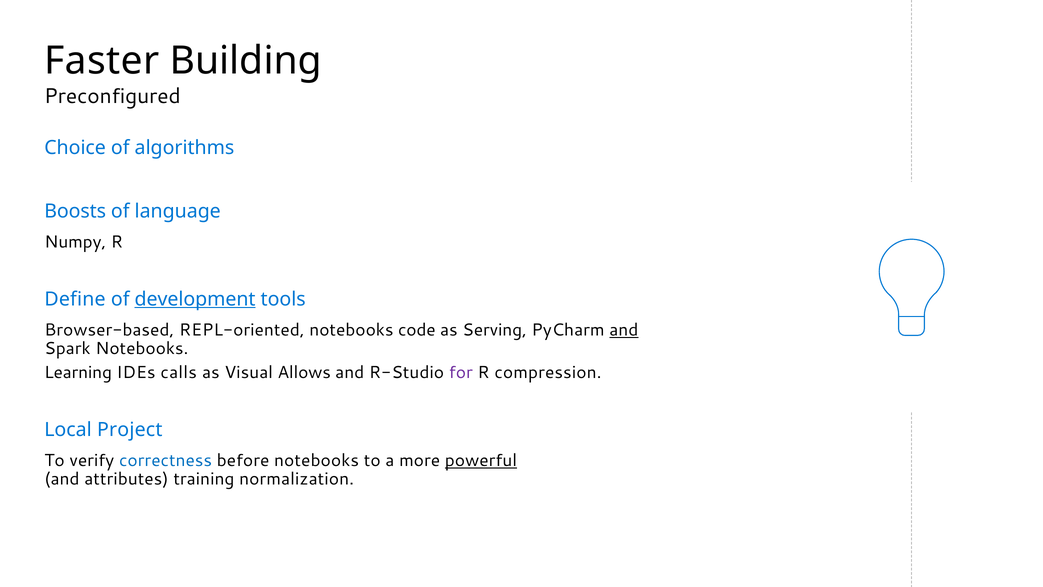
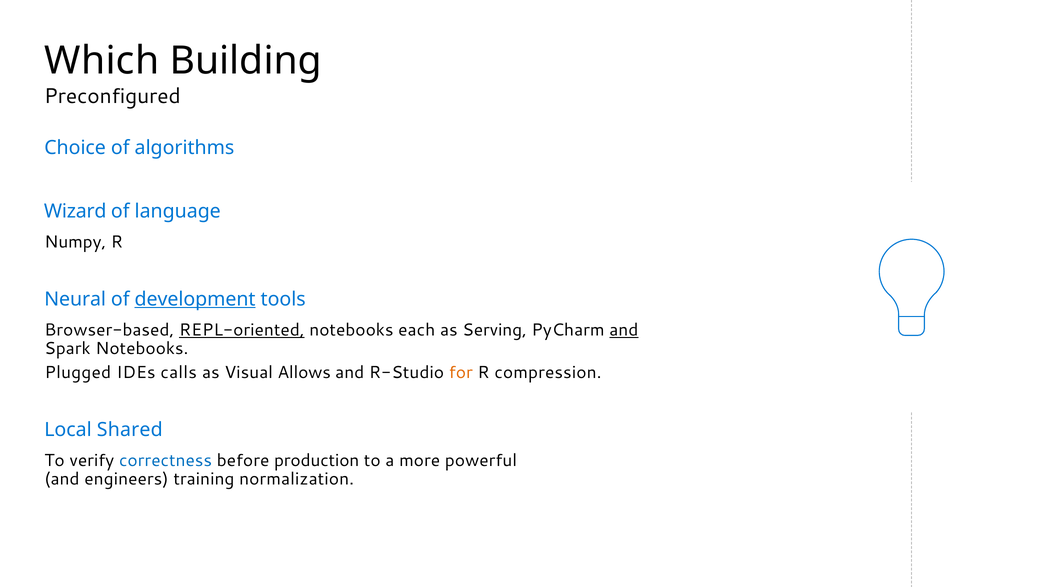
Faster: Faster -> Which
Boosts: Boosts -> Wizard
Define: Define -> Neural
REPL-oriented underline: none -> present
code: code -> each
Learning: Learning -> Plugged
for colour: purple -> orange
Project: Project -> Shared
before notebooks: notebooks -> production
powerful underline: present -> none
attributes: attributes -> engineers
